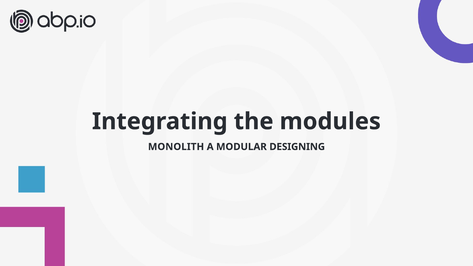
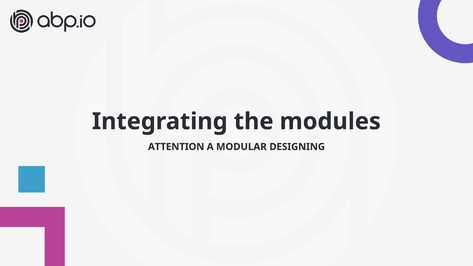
MONOLITH: MONOLITH -> ATTENTION
